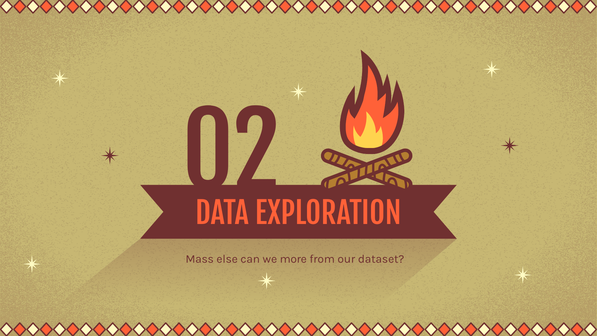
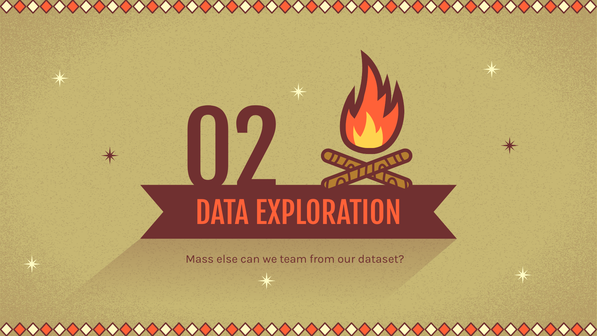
more: more -> team
